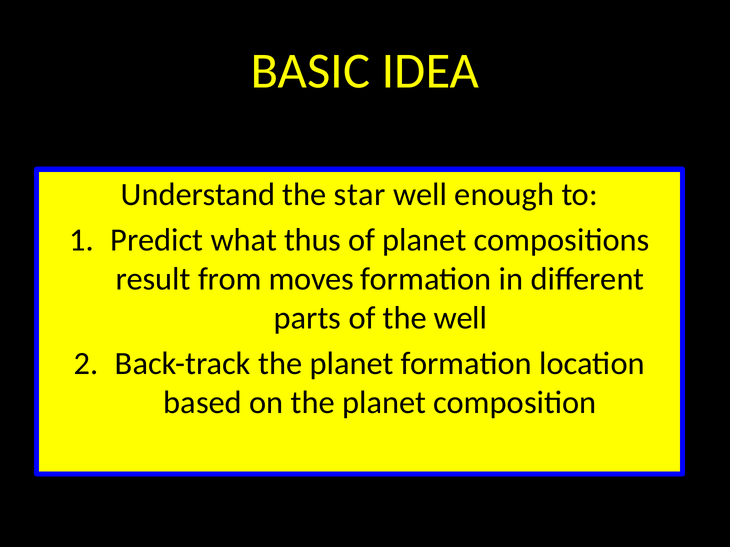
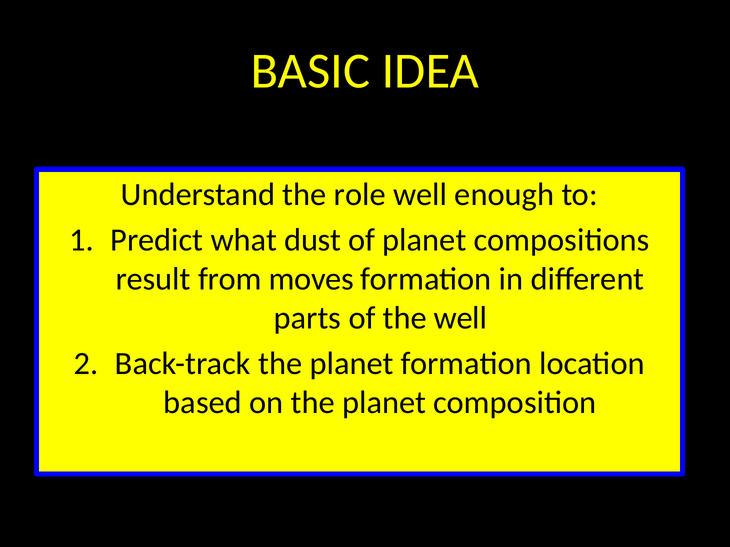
star: star -> role
thus: thus -> dust
